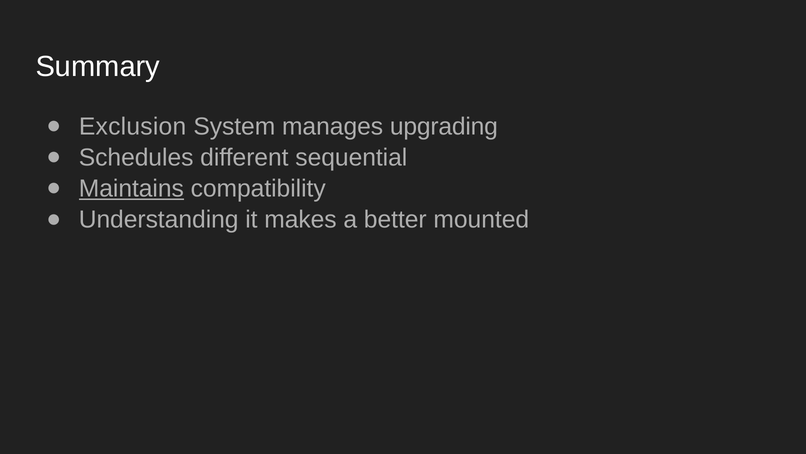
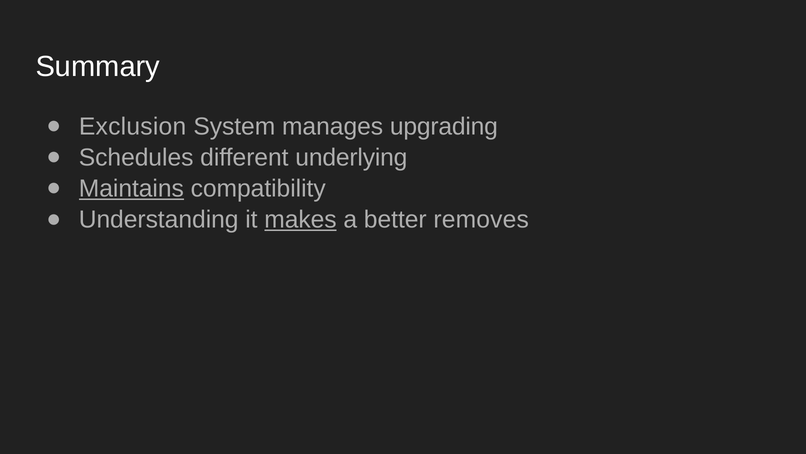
sequential: sequential -> underlying
makes underline: none -> present
mounted: mounted -> removes
